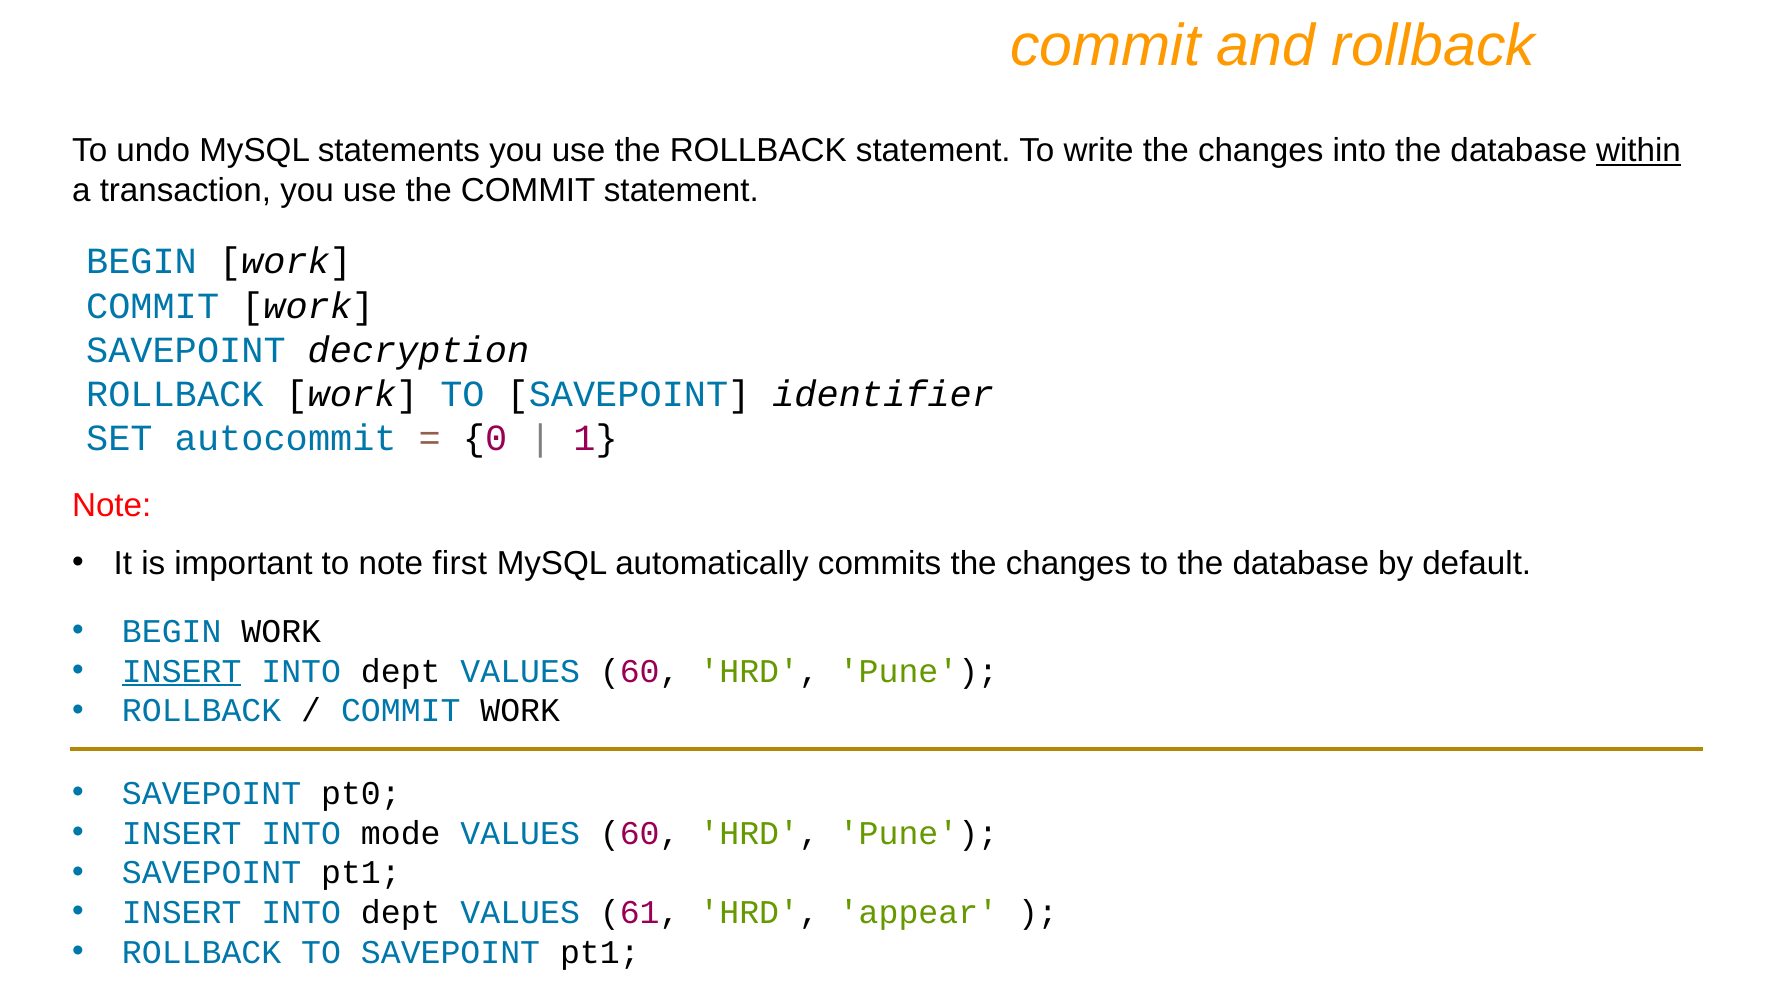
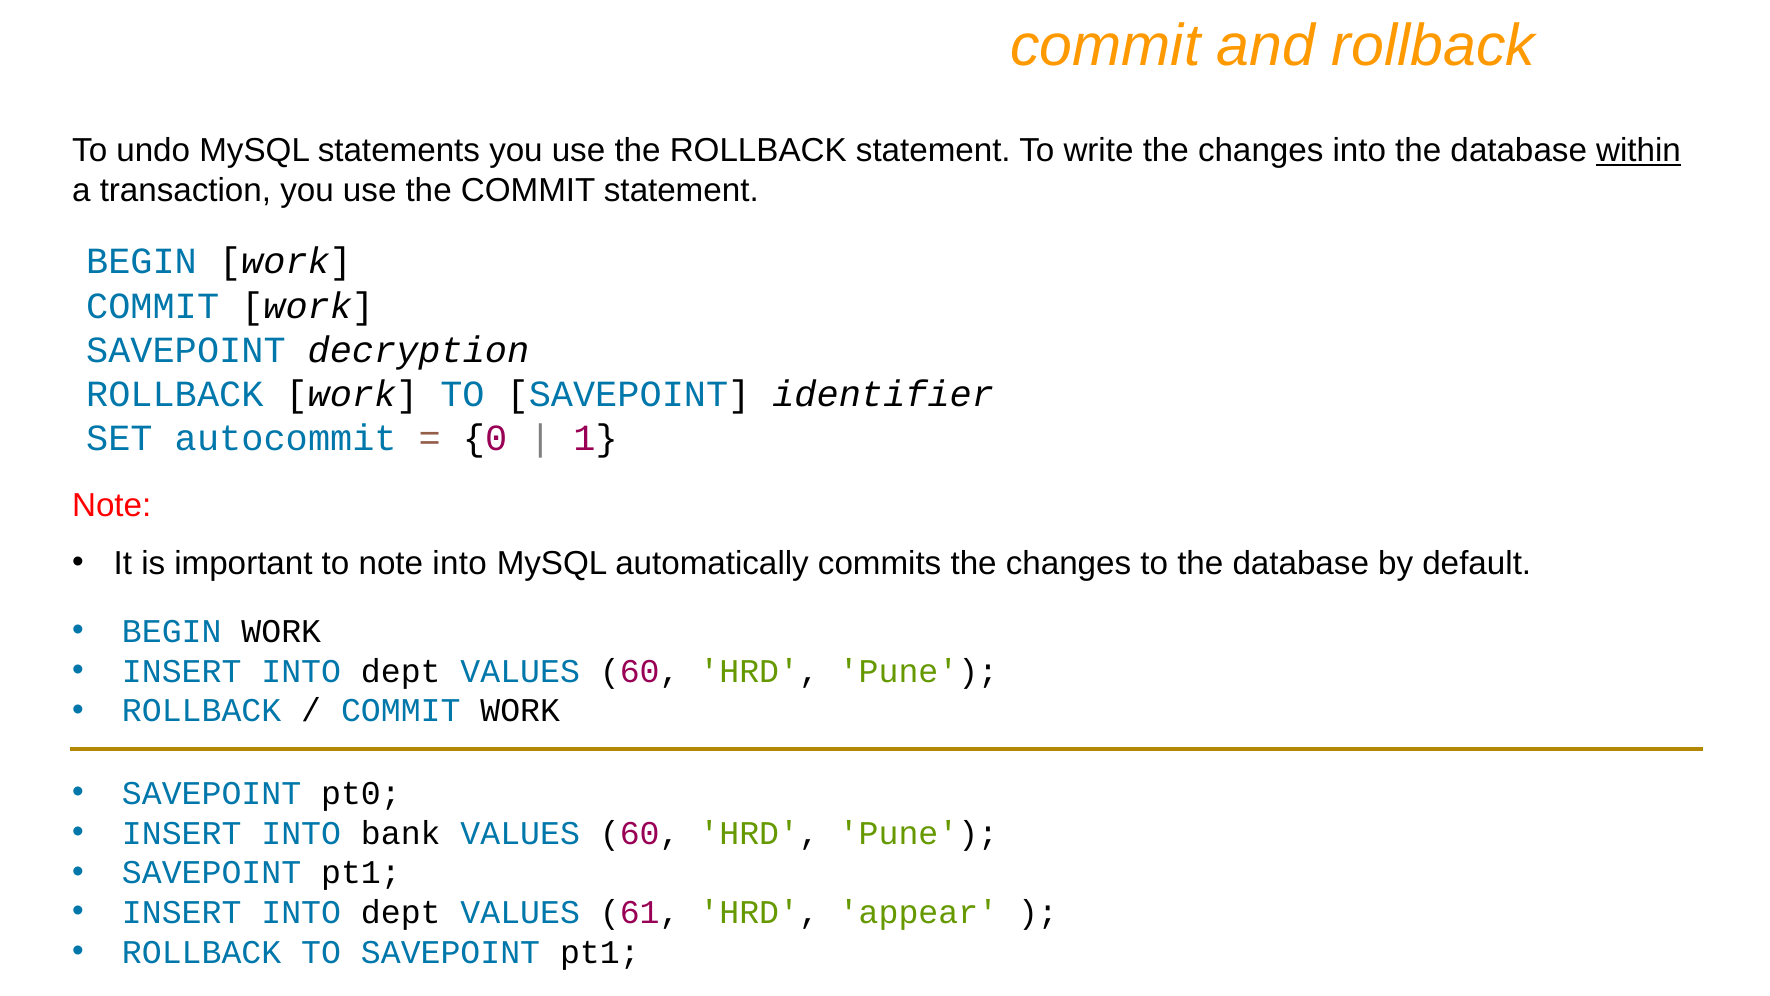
note first: first -> into
INSERT at (182, 671) underline: present -> none
mode: mode -> bank
